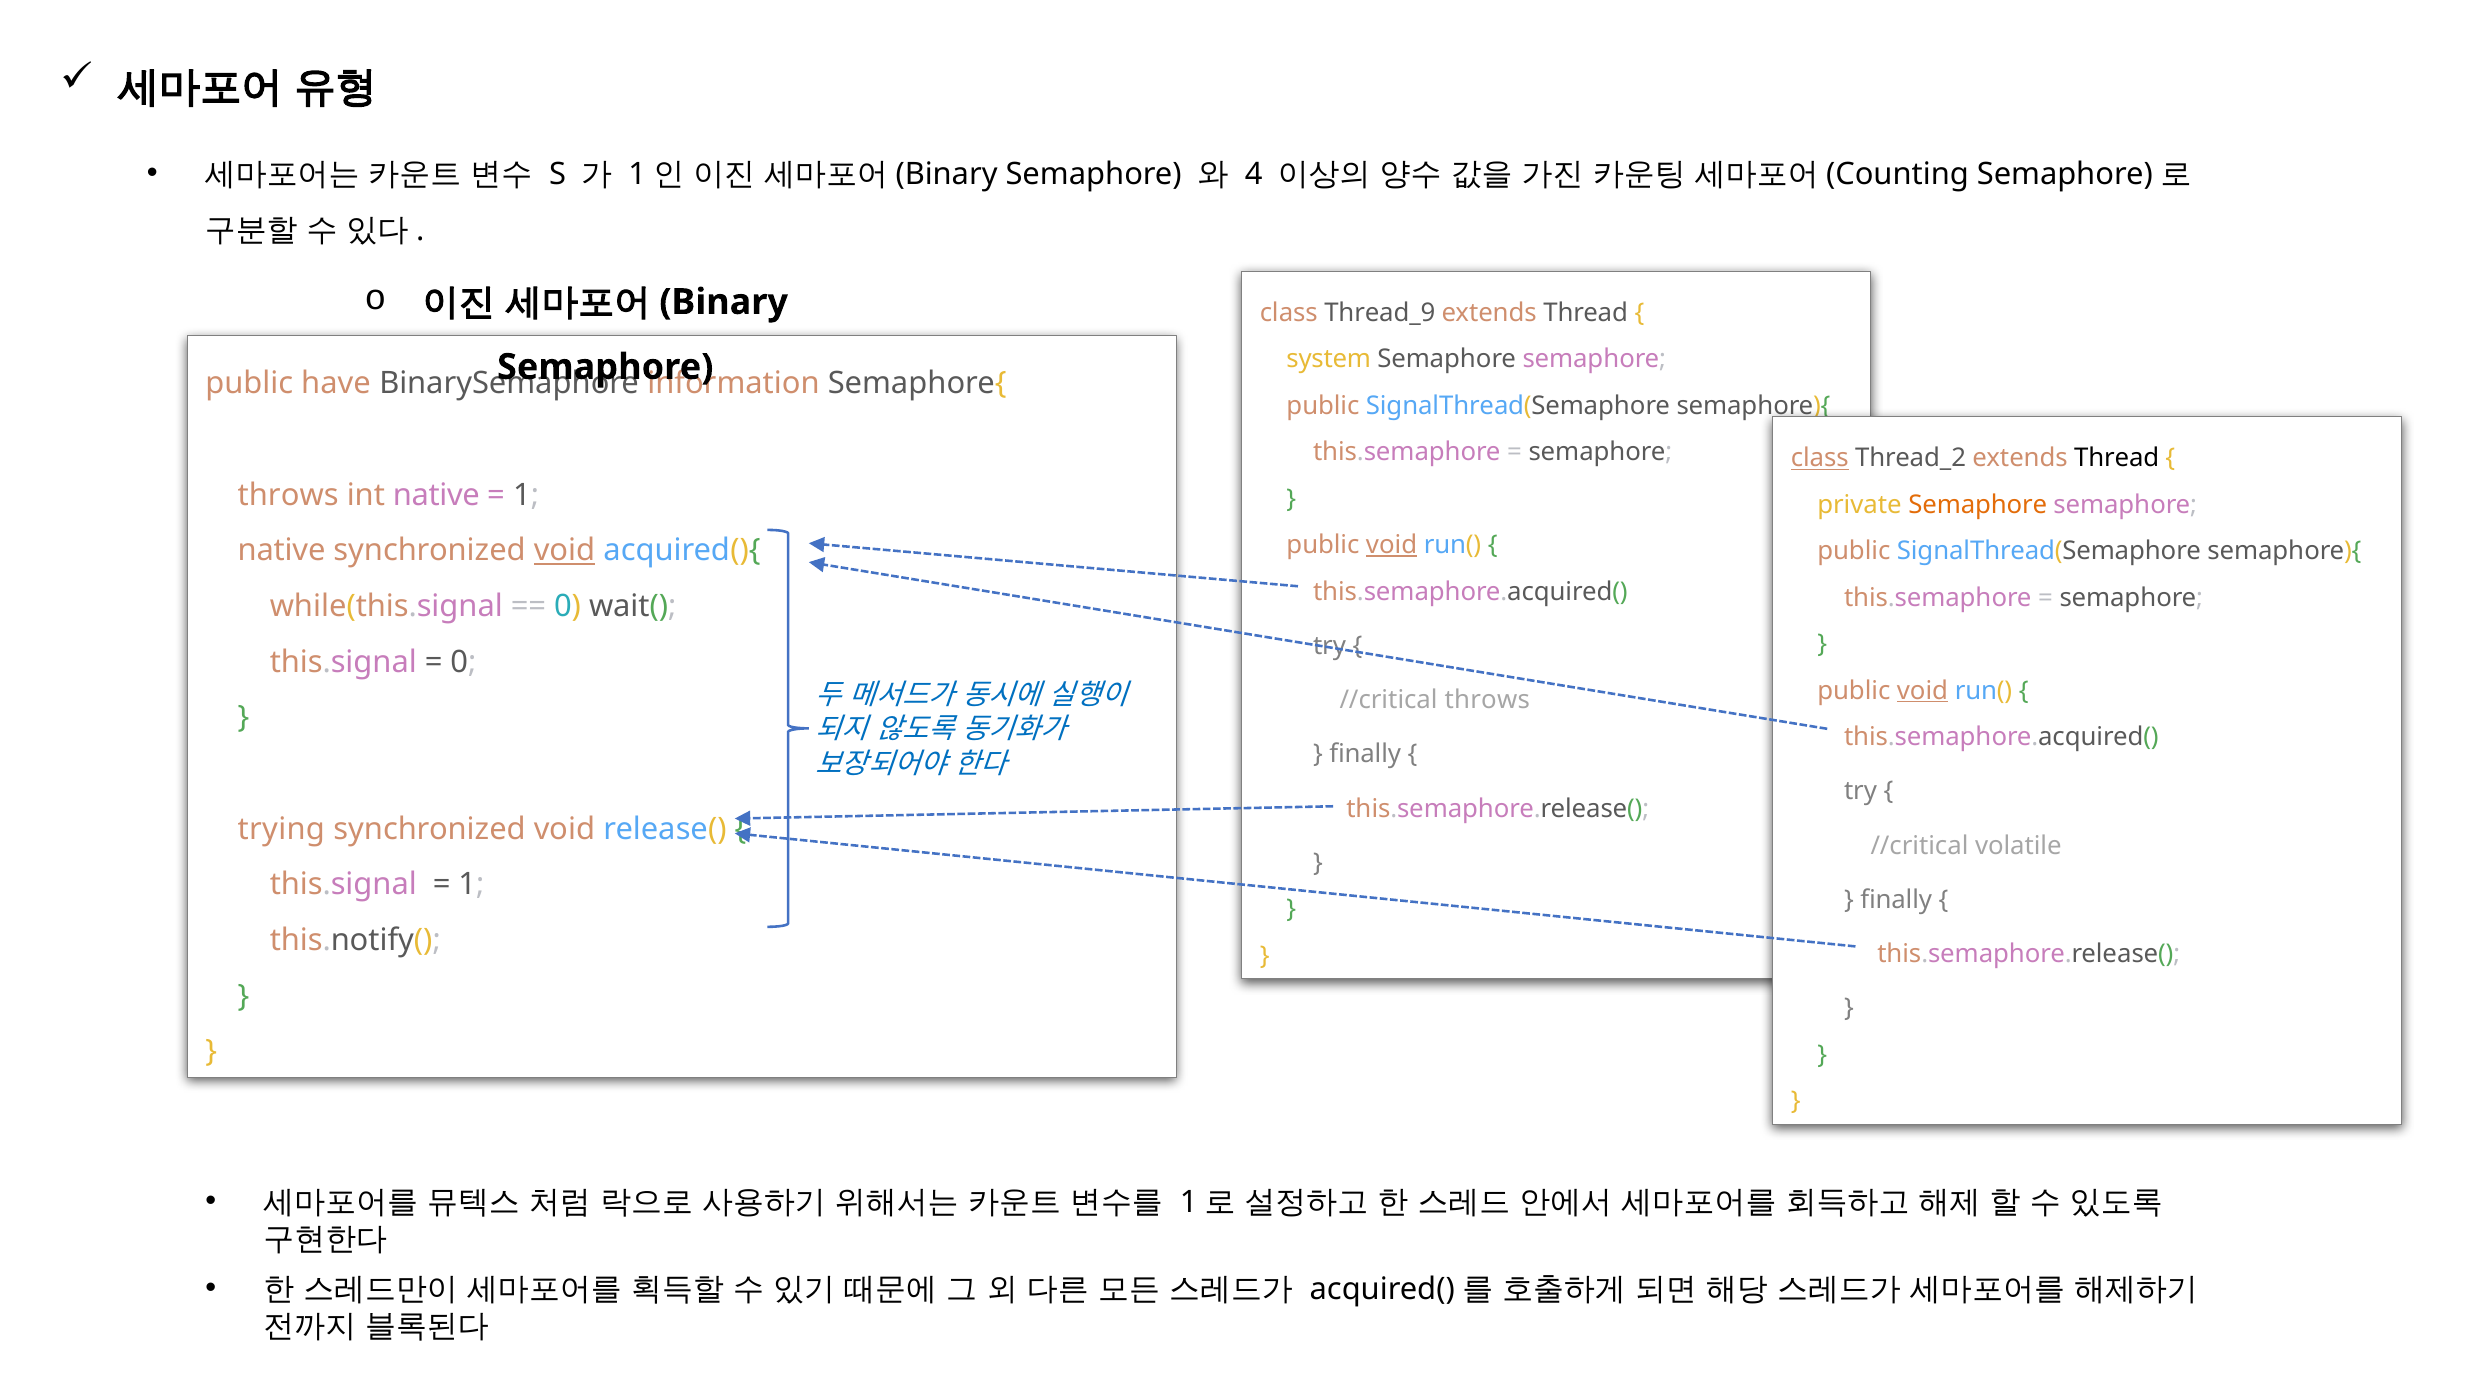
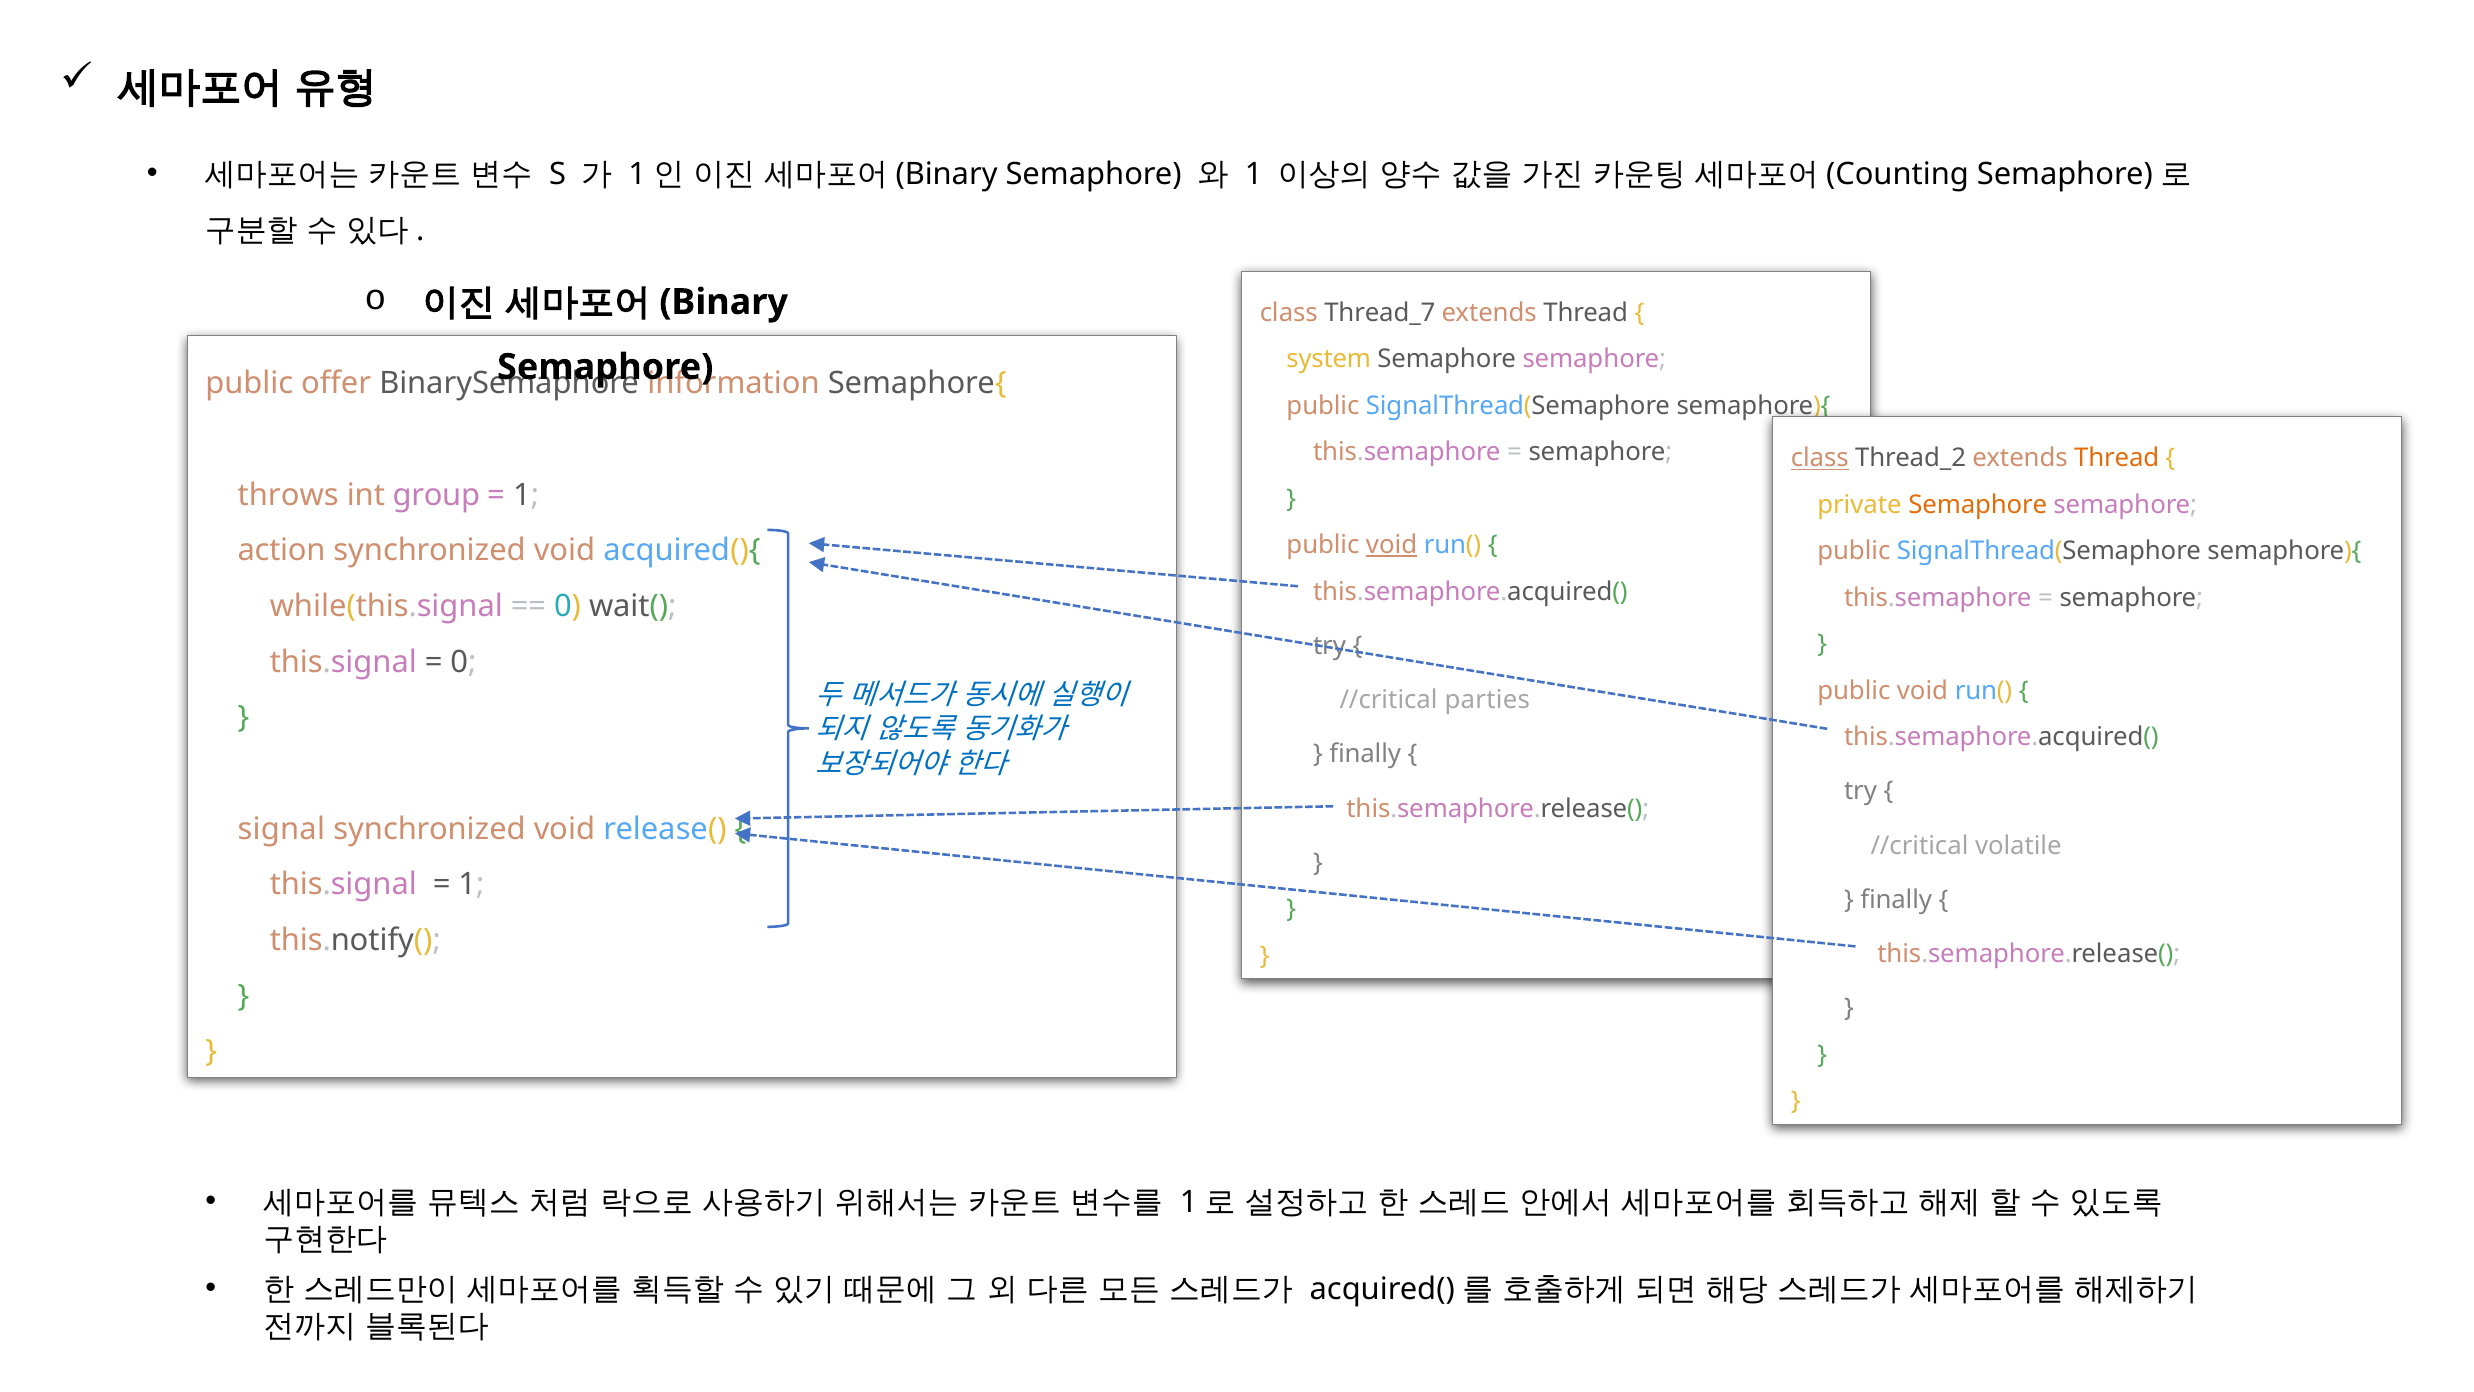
4 at (1254, 174): 4 -> 1
Thread_9: Thread_9 -> Thread_7
have: have -> offer
Thread at (2117, 458) colour: black -> orange
int native: native -> group
native at (282, 550): native -> action
void at (564, 550) underline: present -> none
void at (1922, 690) underline: present -> none
//critical throws: throws -> parties
trying: trying -> signal
